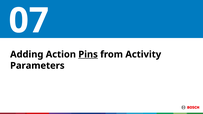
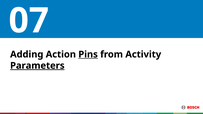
Parameters underline: none -> present
